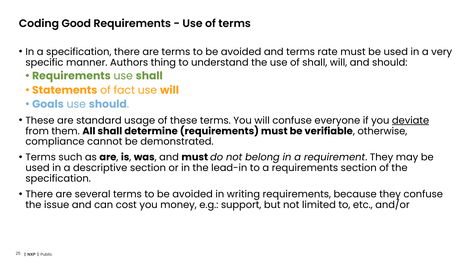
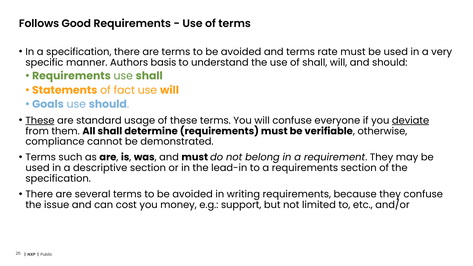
Coding: Coding -> Follows
thing: thing -> basis
These at (40, 120) underline: none -> present
